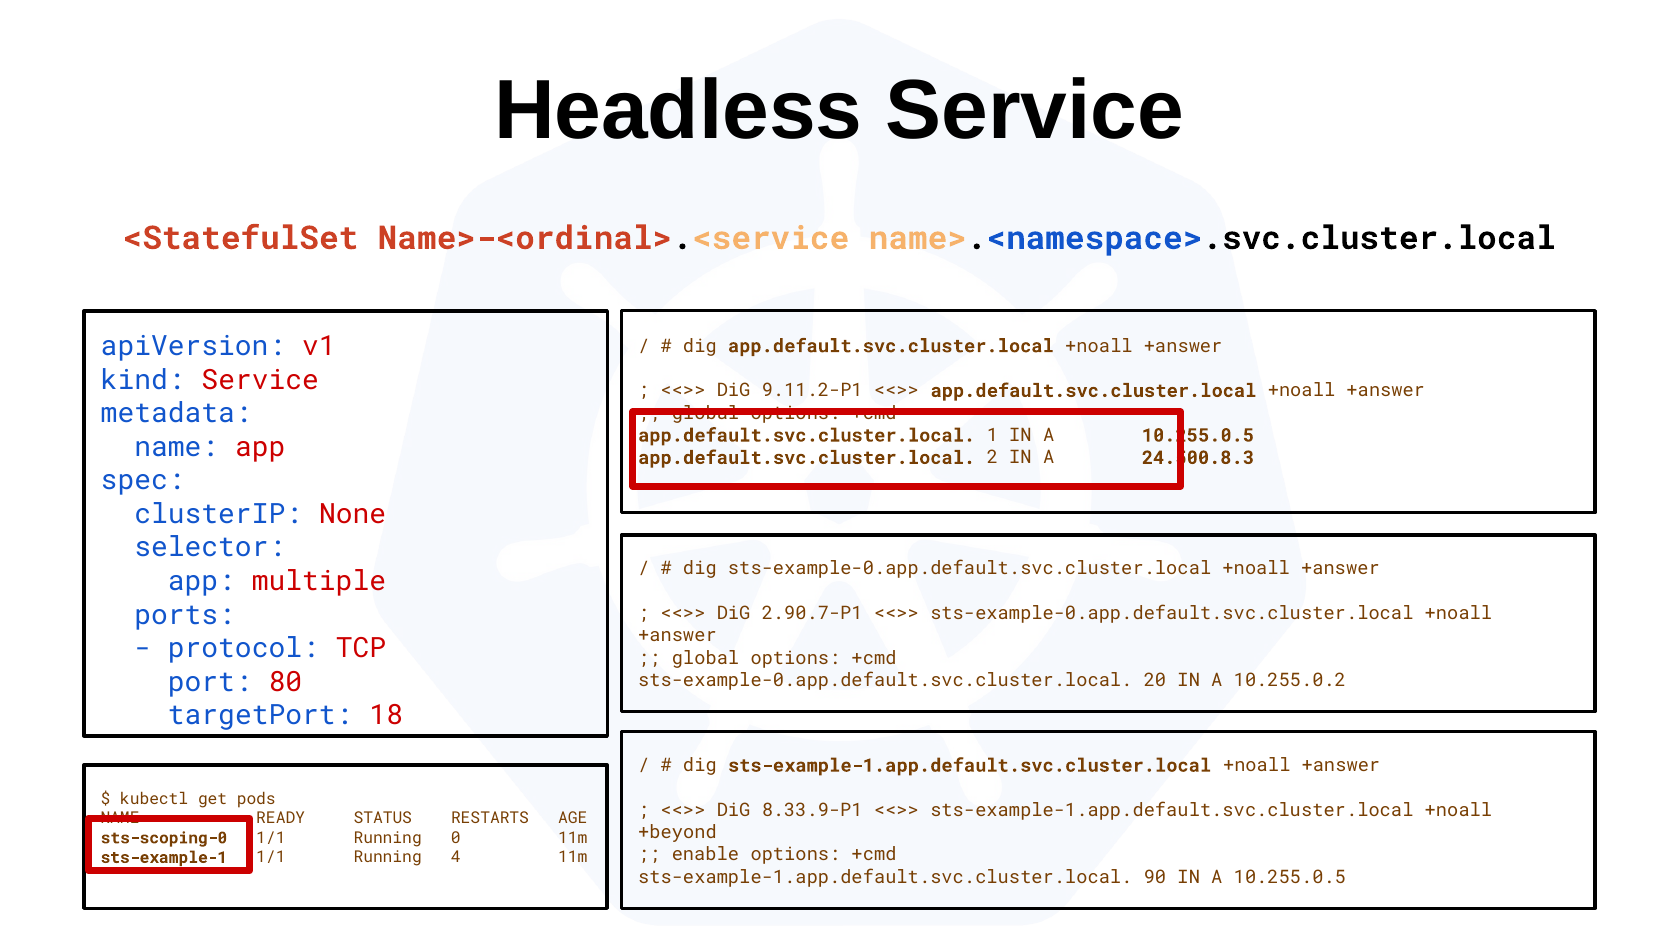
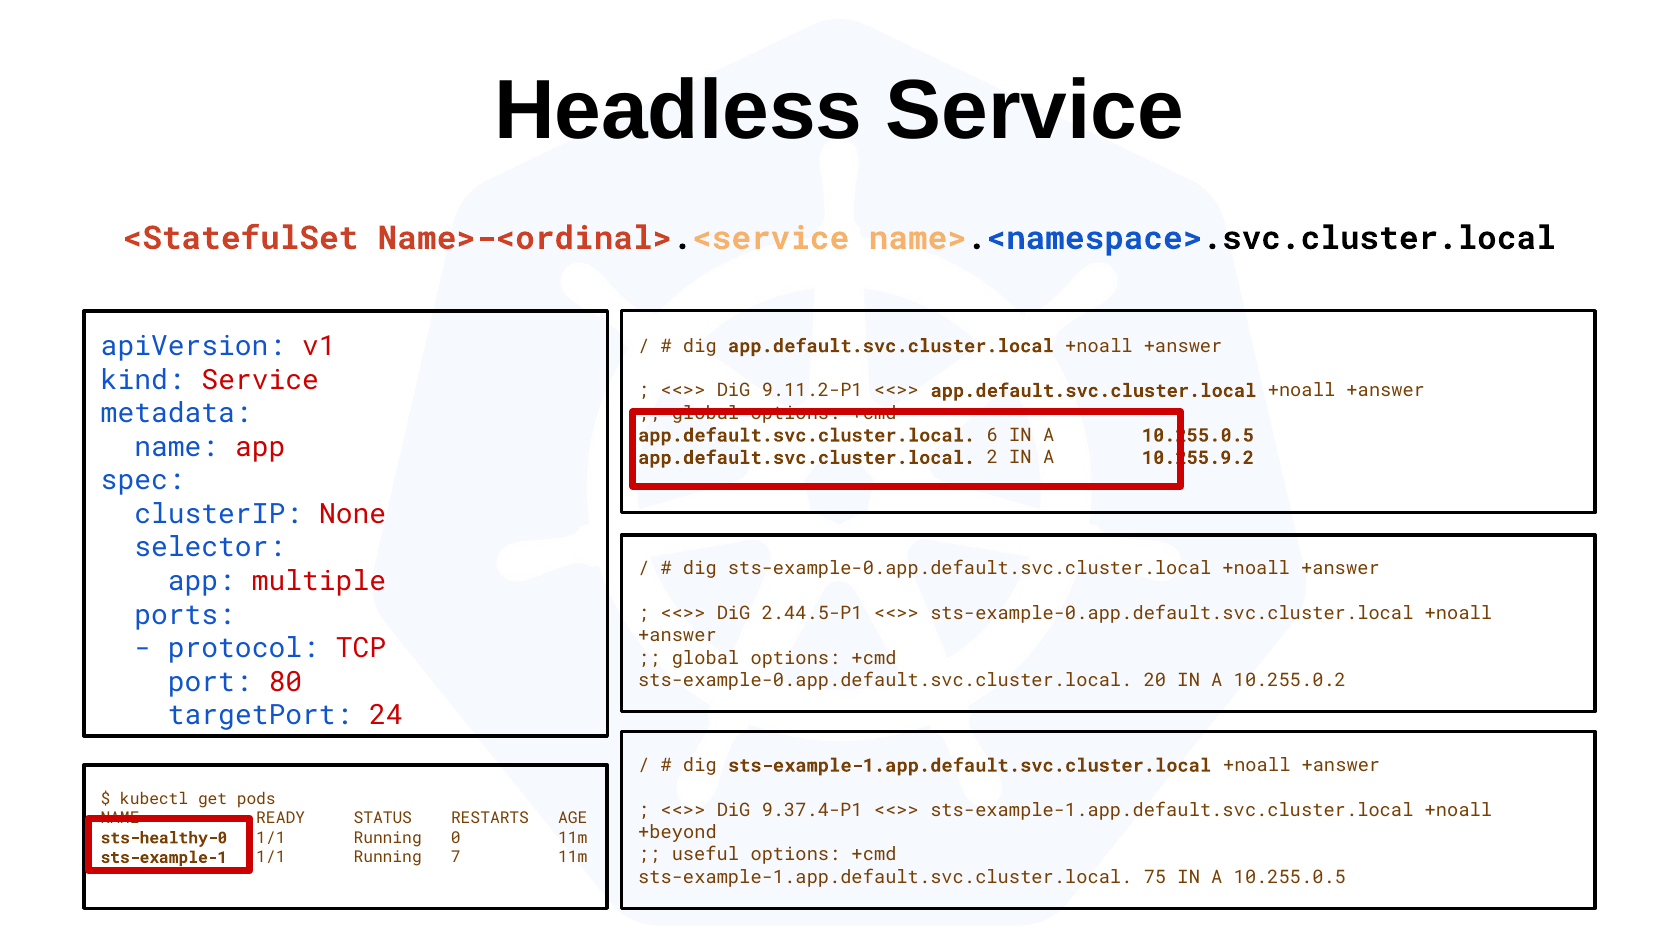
1: 1 -> 6
24.500.8.3: 24.500.8.3 -> 10.255.9.2
2.90.7-P1: 2.90.7-P1 -> 2.44.5-P1
18: 18 -> 24
8.33.9-P1: 8.33.9-P1 -> 9.37.4-P1
sts-scoping-0: sts-scoping-0 -> sts-healthy-0
enable: enable -> useful
4: 4 -> 7
90: 90 -> 75
